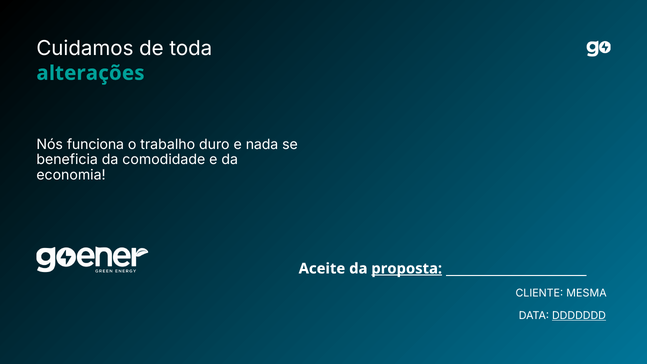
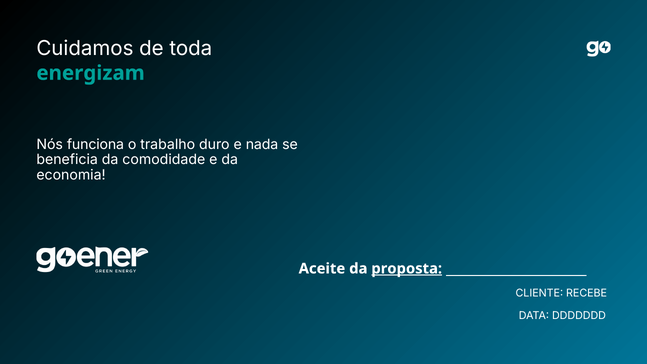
alterações: alterações -> energizam
MESMA: MESMA -> RECEBE
DDDDDDD underline: present -> none
